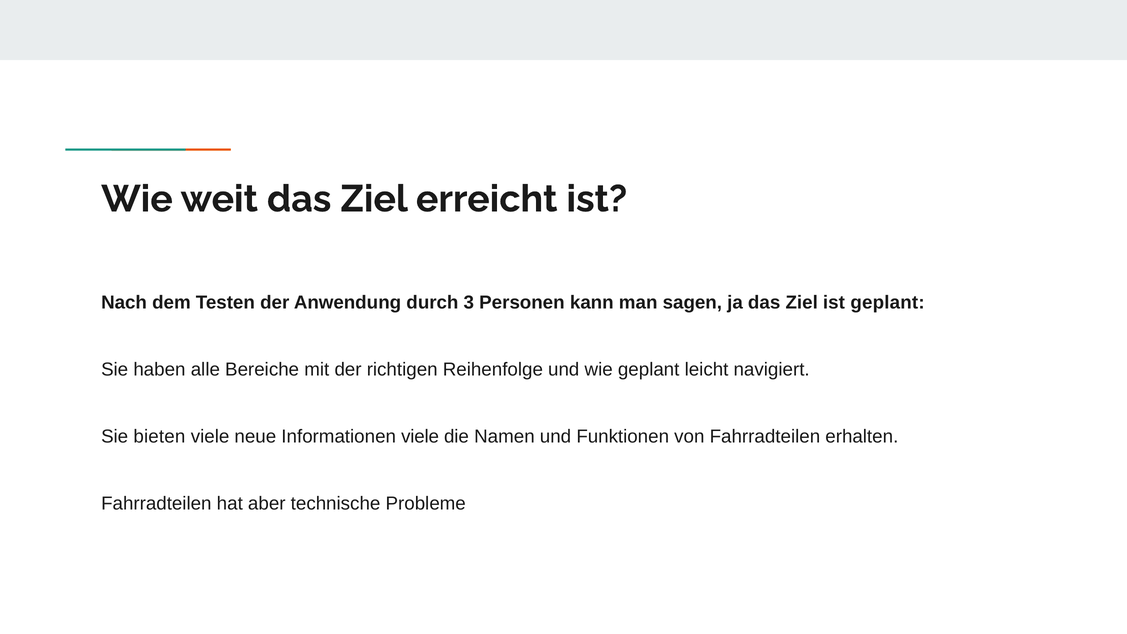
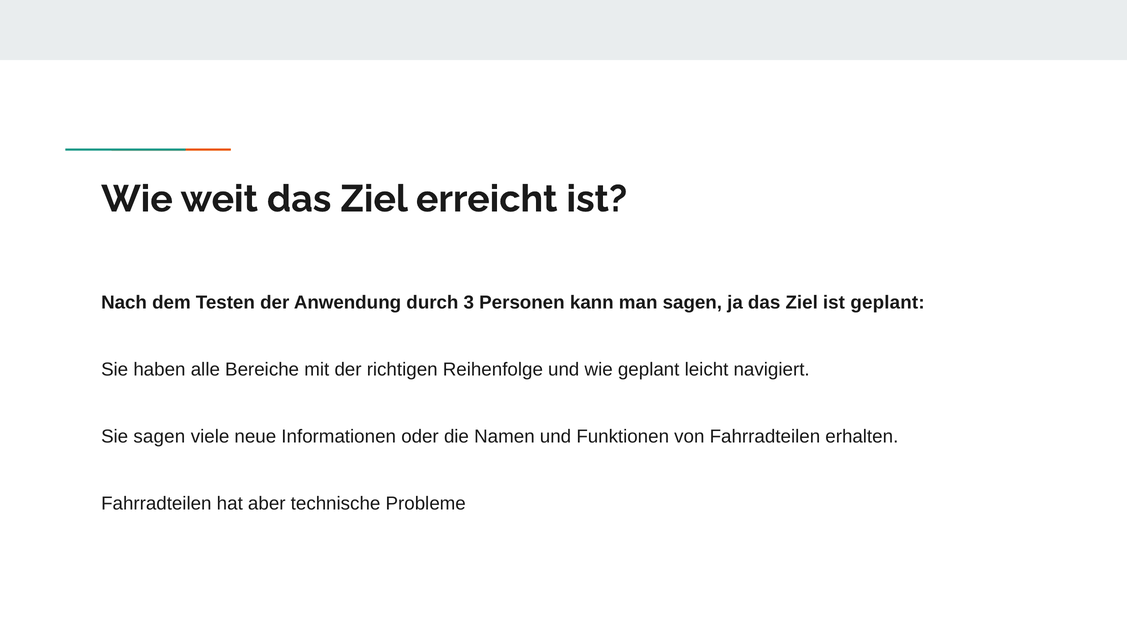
Sie bieten: bieten -> sagen
Informationen viele: viele -> oder
